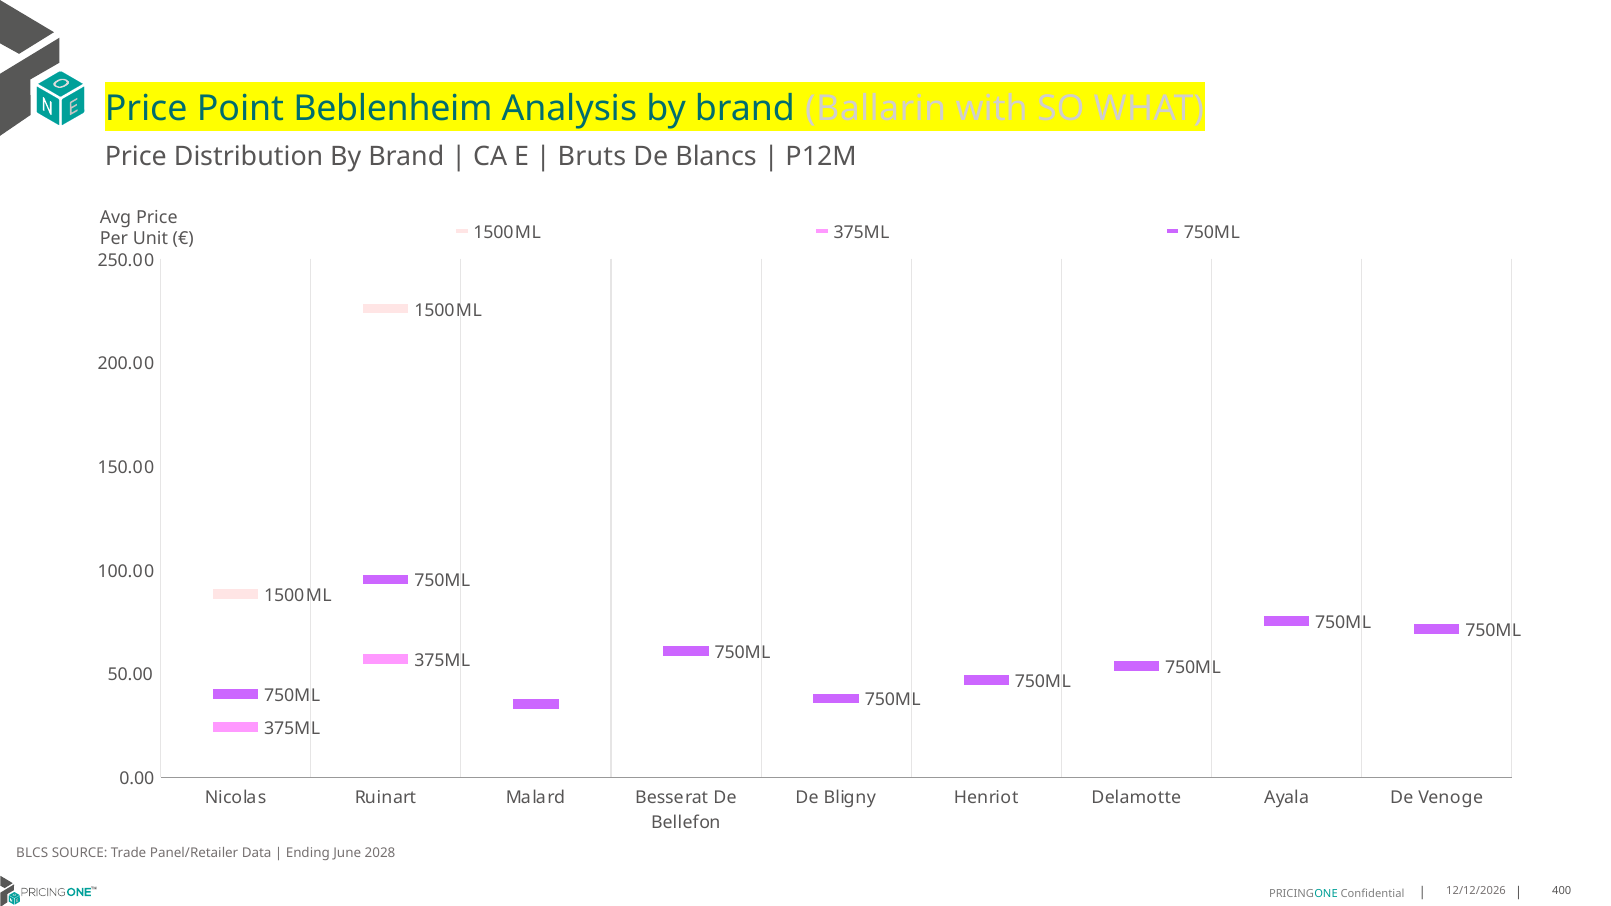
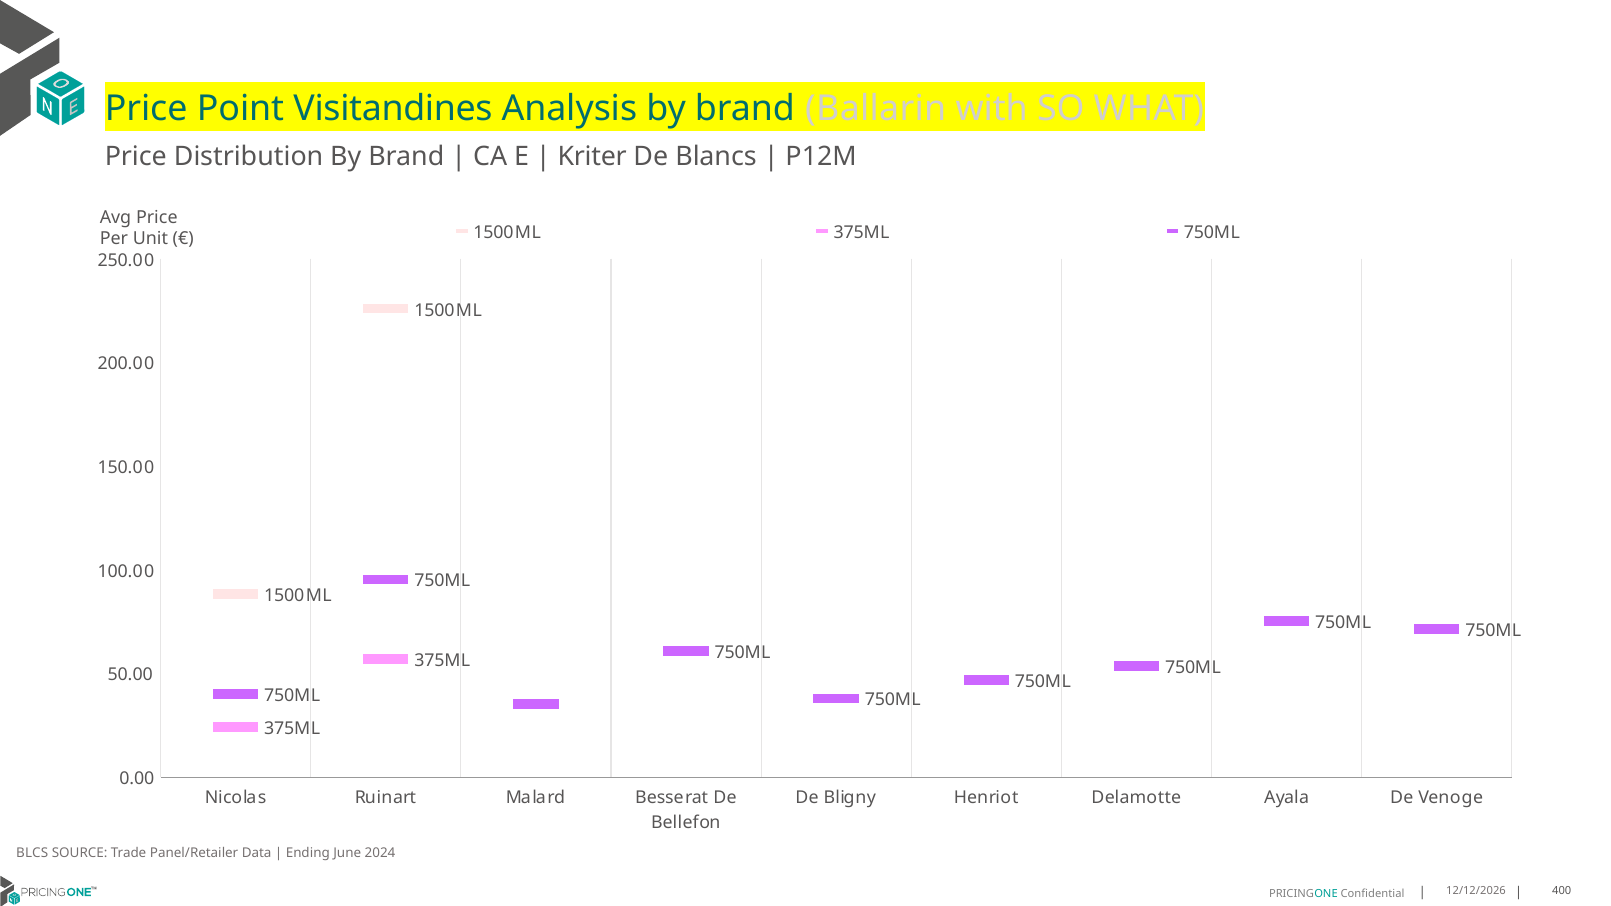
Beblenheim: Beblenheim -> Visitandines
Bruts: Bruts -> Kriter
2028: 2028 -> 2024
